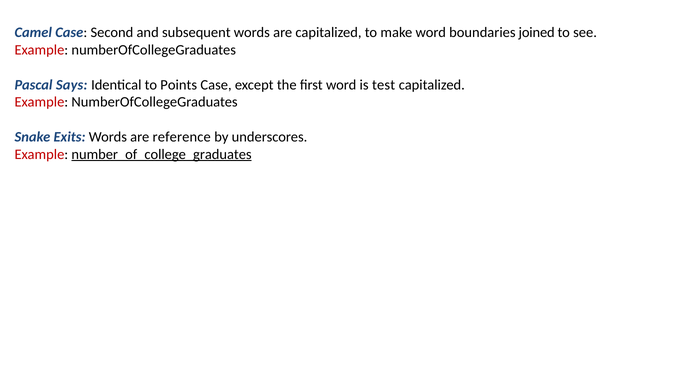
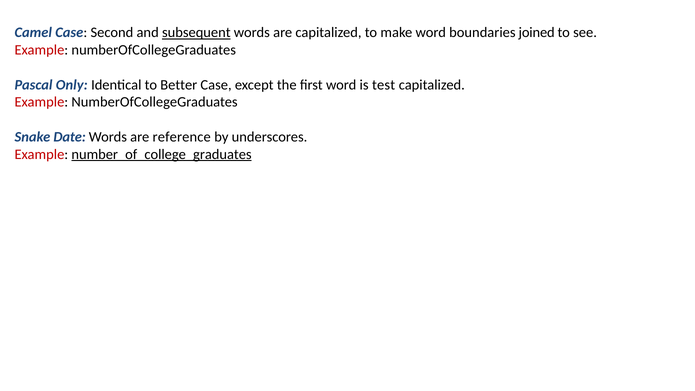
subsequent underline: none -> present
Says: Says -> Only
Points: Points -> Better
Exits: Exits -> Date
